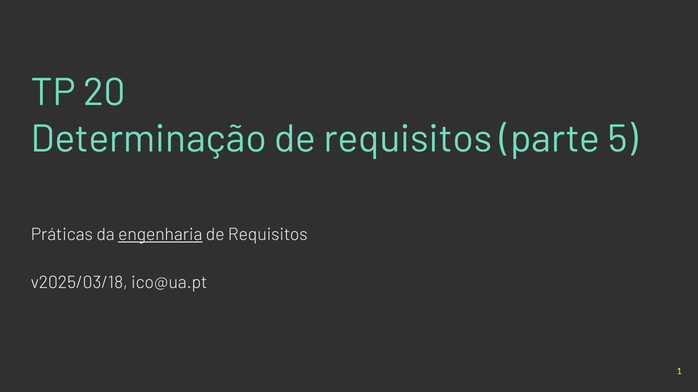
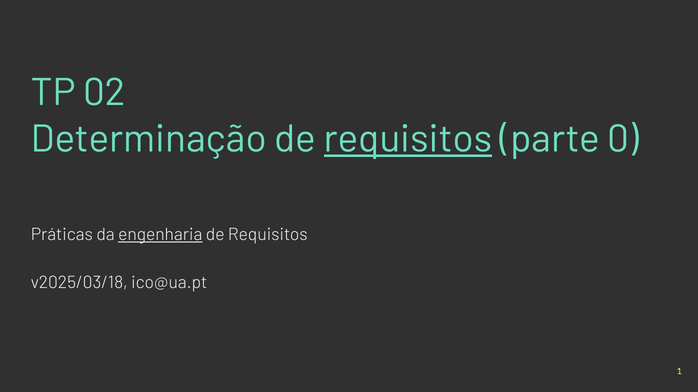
20: 20 -> 02
requisitos at (408, 139) underline: none -> present
5: 5 -> 0
